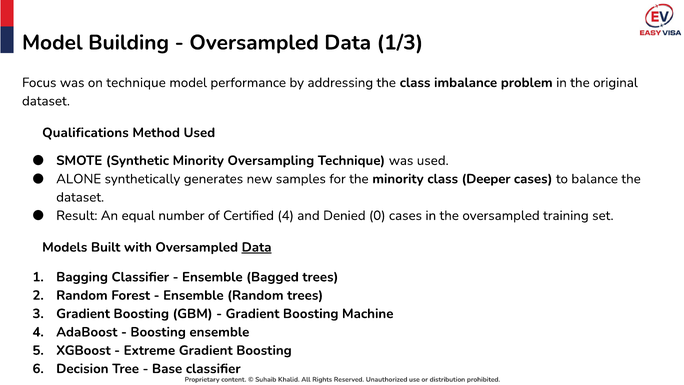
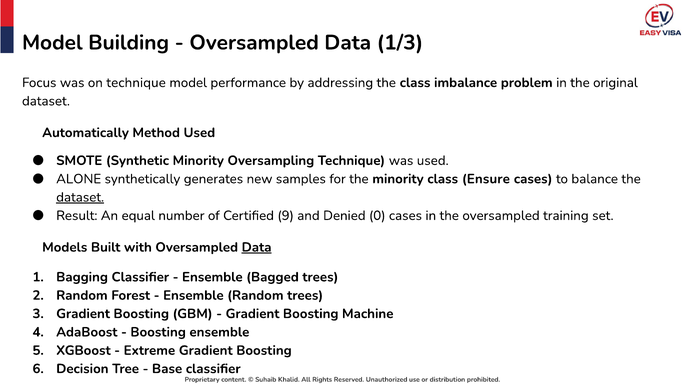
Qualifications: Qualifications -> Automatically
Deeper: Deeper -> Ensure
dataset at (80, 197) underline: none -> present
Certified 4: 4 -> 9
